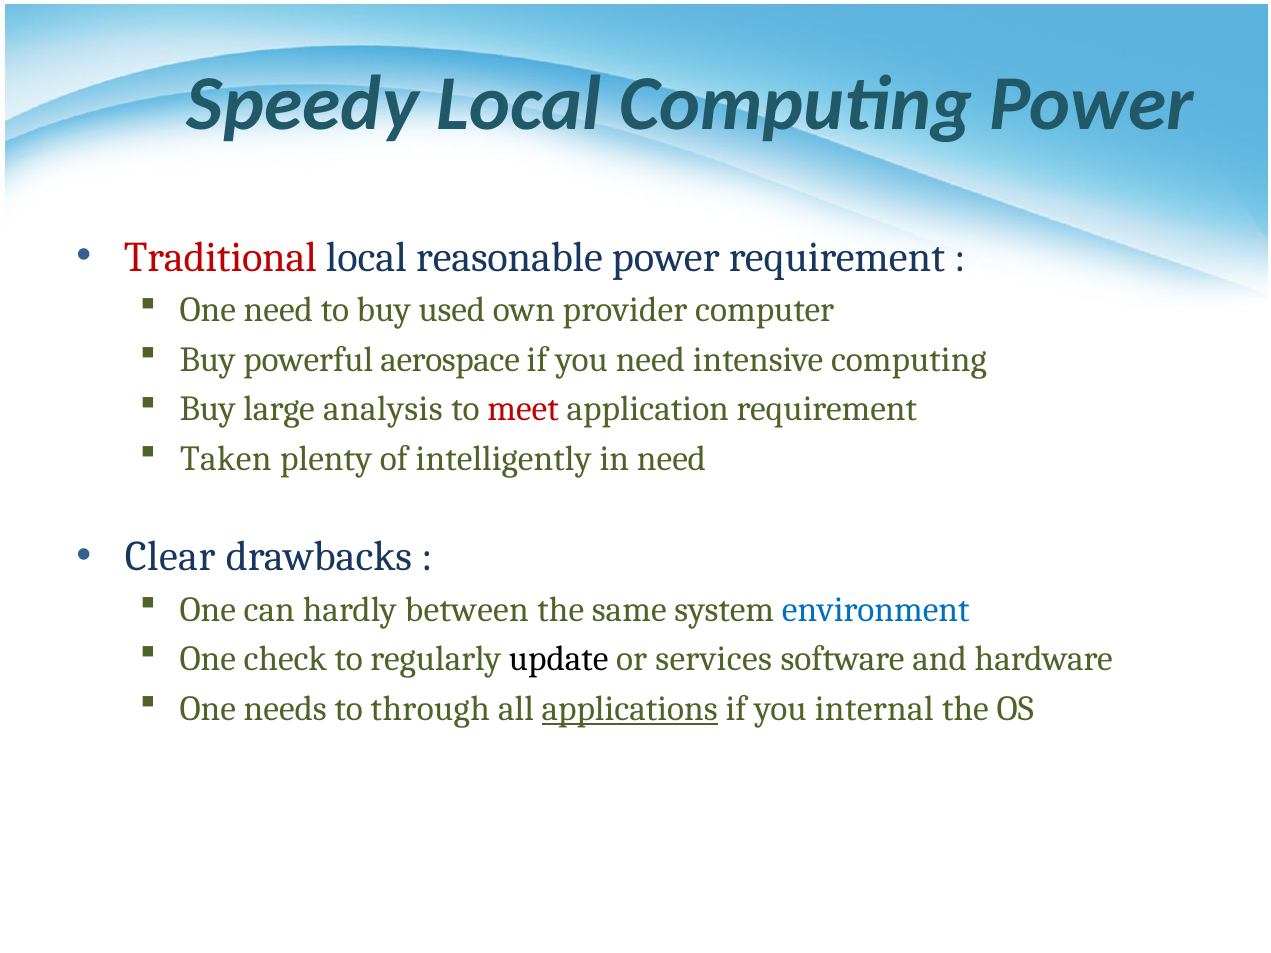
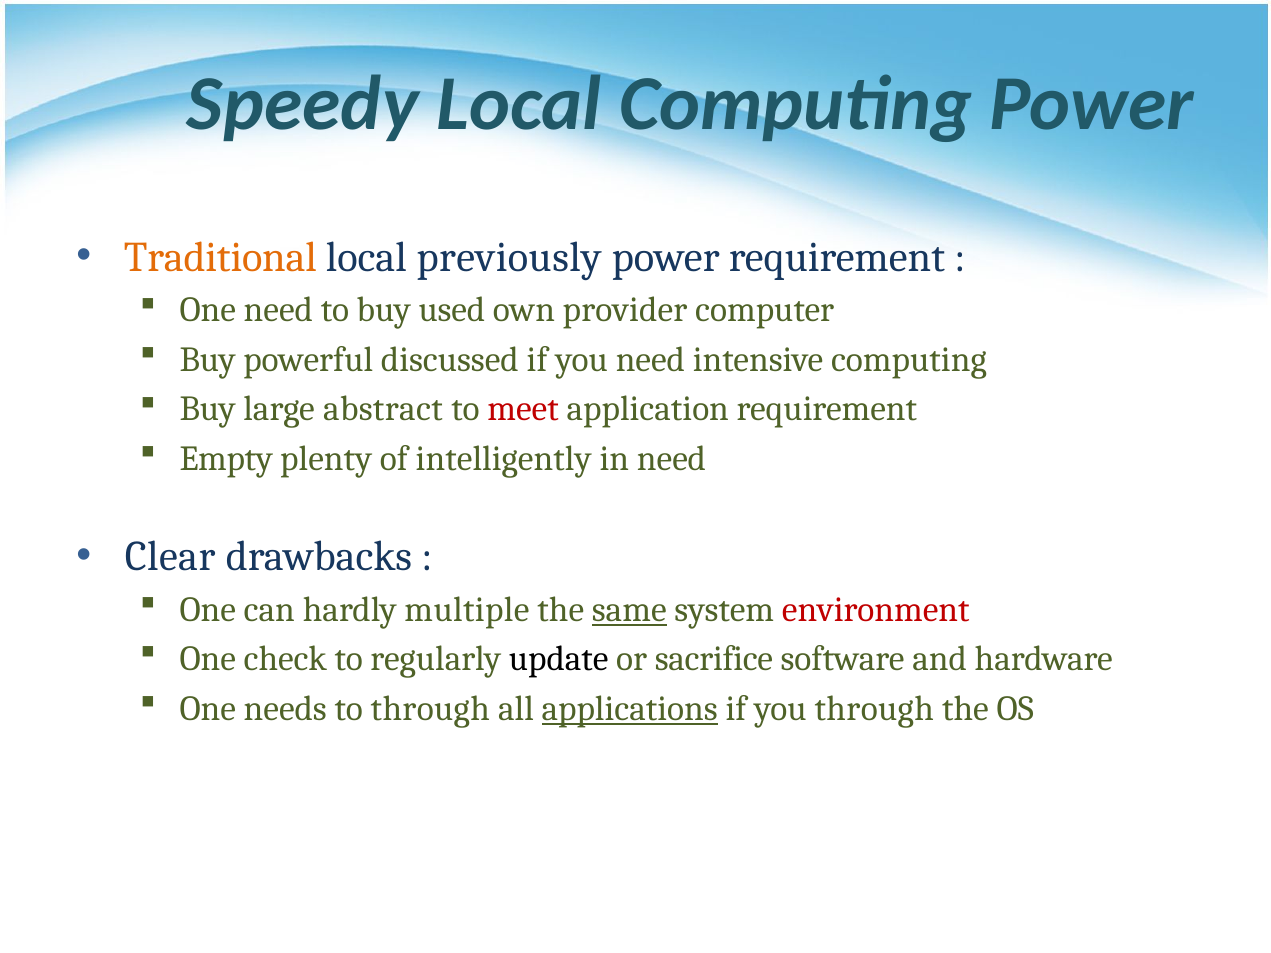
Traditional colour: red -> orange
reasonable: reasonable -> previously
aerospace: aerospace -> discussed
analysis: analysis -> abstract
Taken: Taken -> Empty
between: between -> multiple
same underline: none -> present
environment colour: blue -> red
services: services -> sacrifice
you internal: internal -> through
